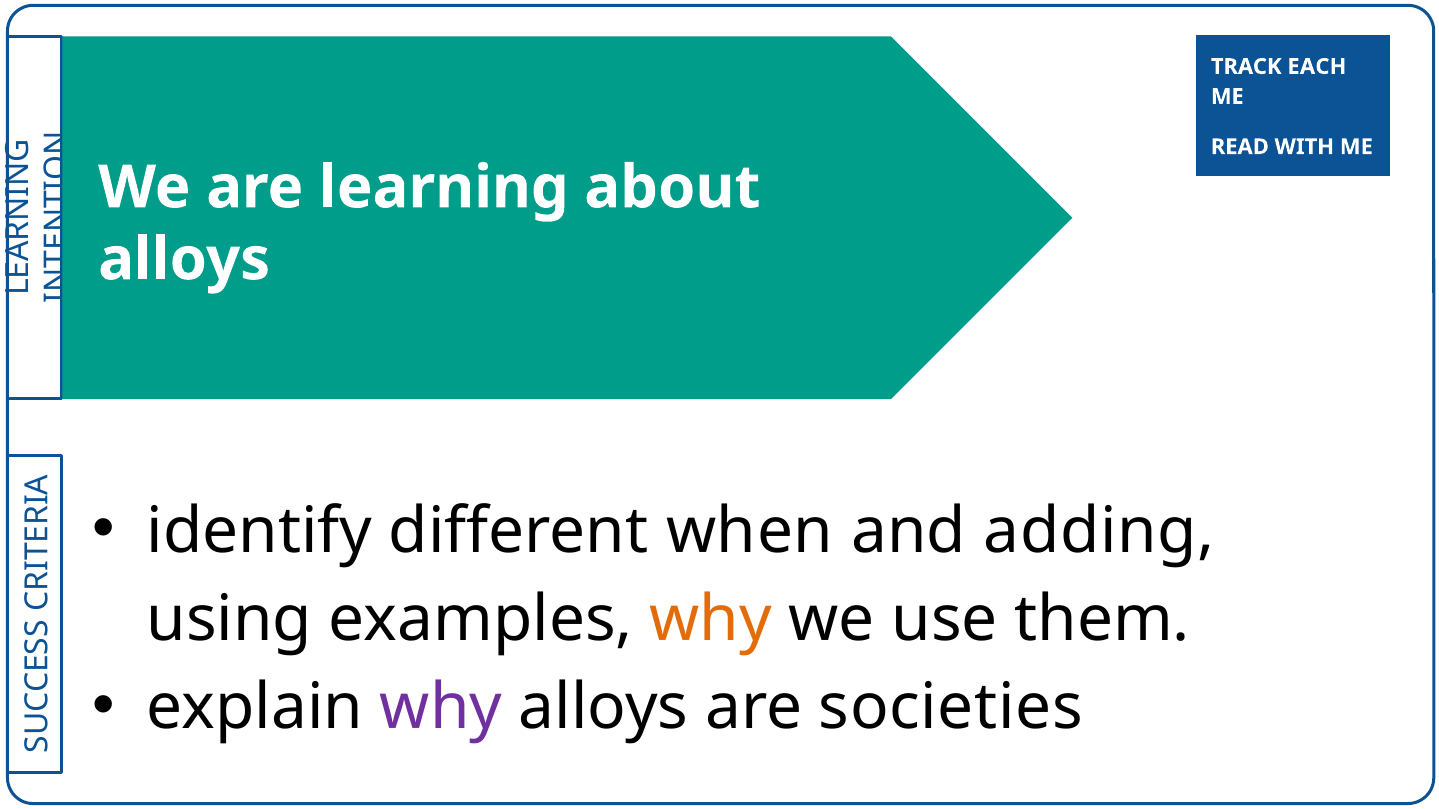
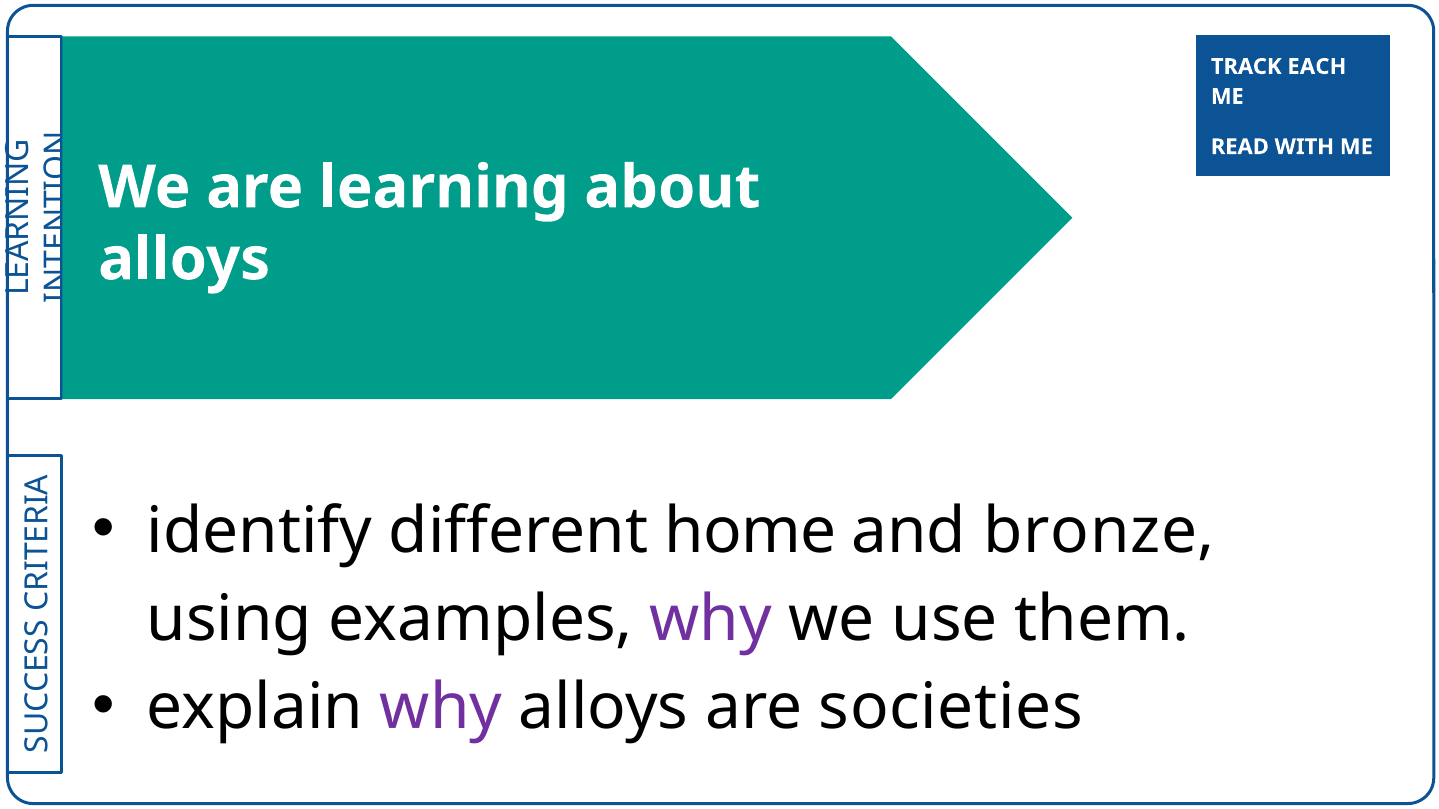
when: when -> home
adding: adding -> bronze
why at (711, 620) colour: orange -> purple
